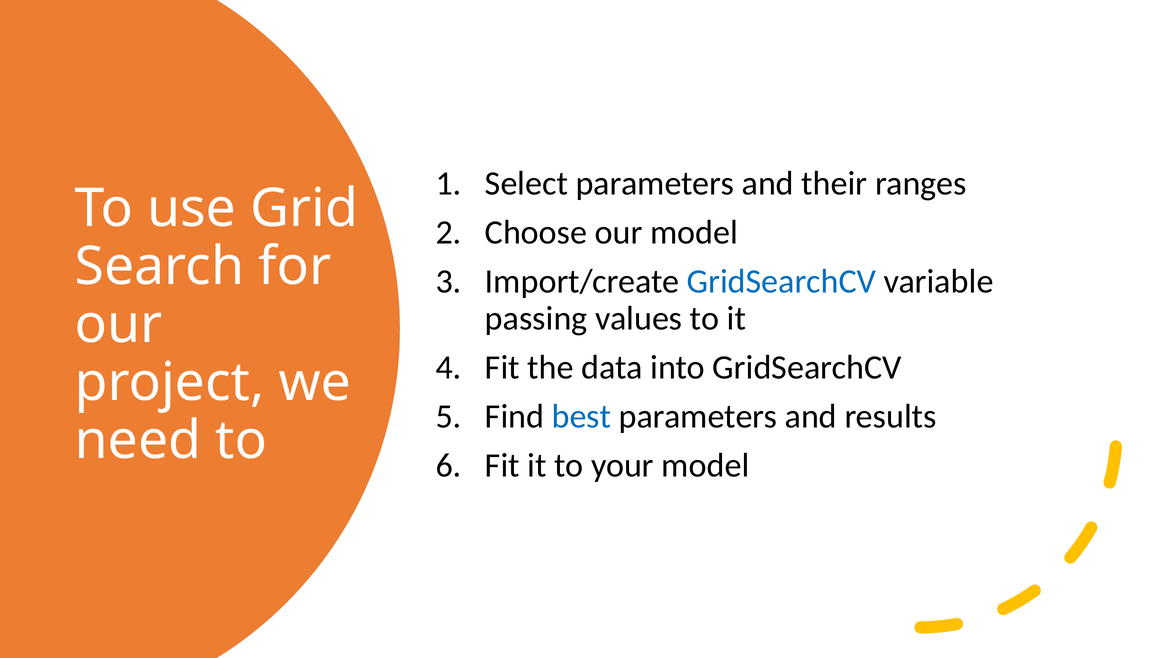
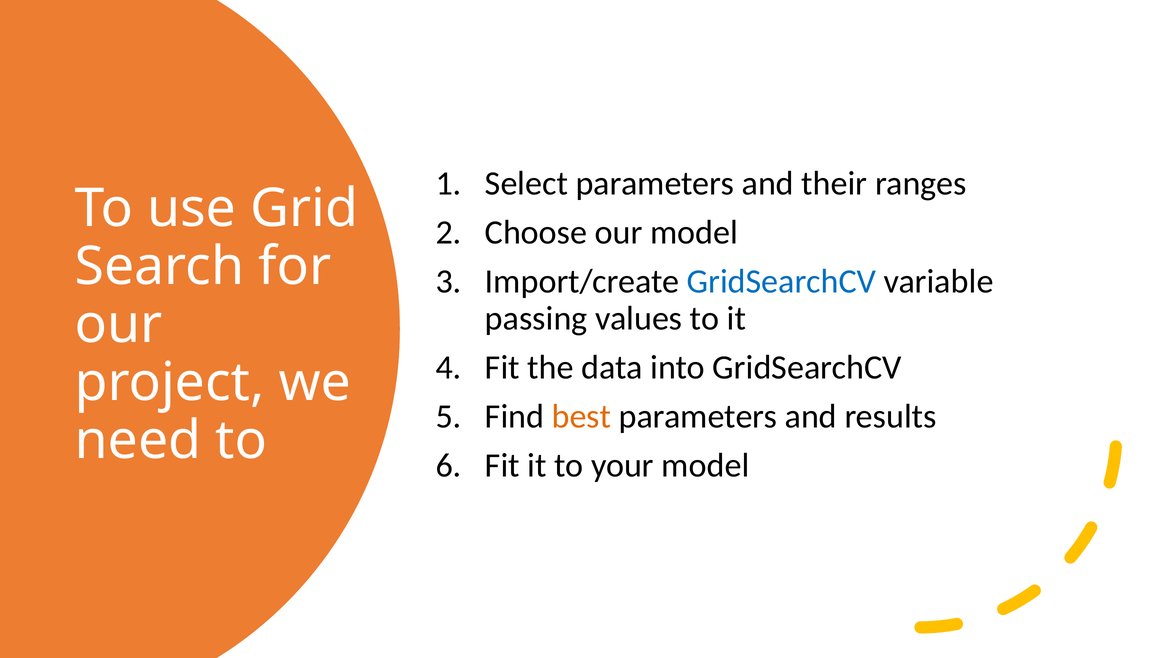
best colour: blue -> orange
